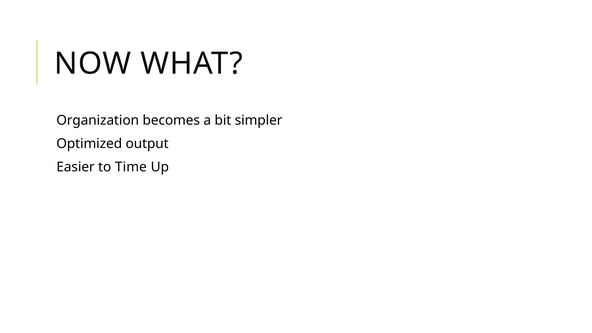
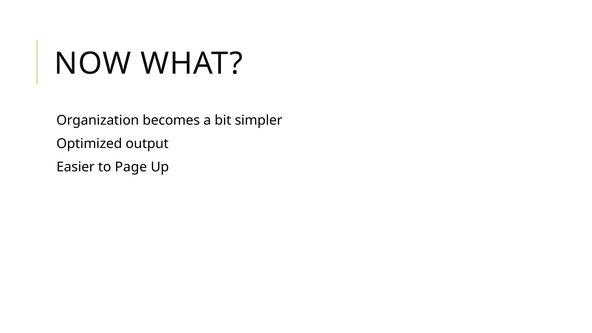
Time: Time -> Page
